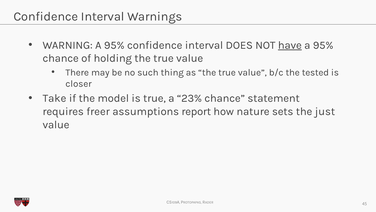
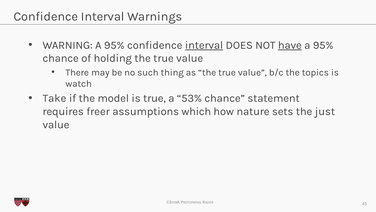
interval at (204, 45) underline: none -> present
tested: tested -> topics
closer: closer -> watch
23%: 23% -> 53%
report: report -> which
